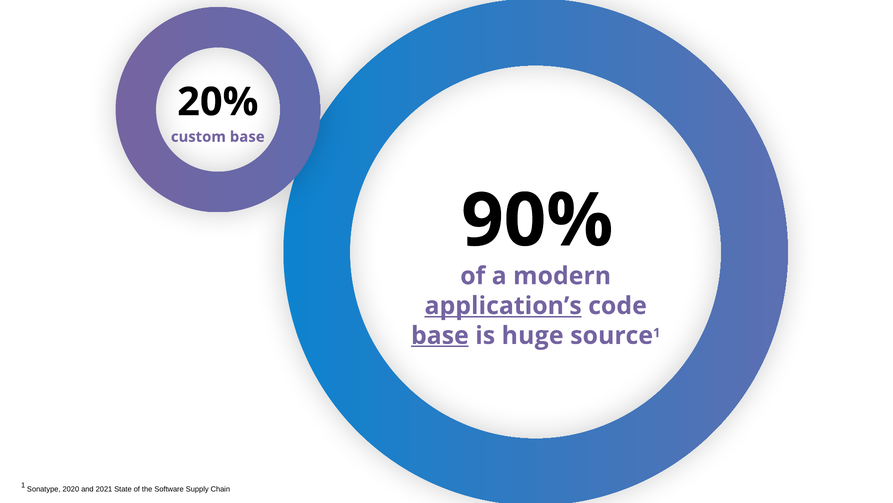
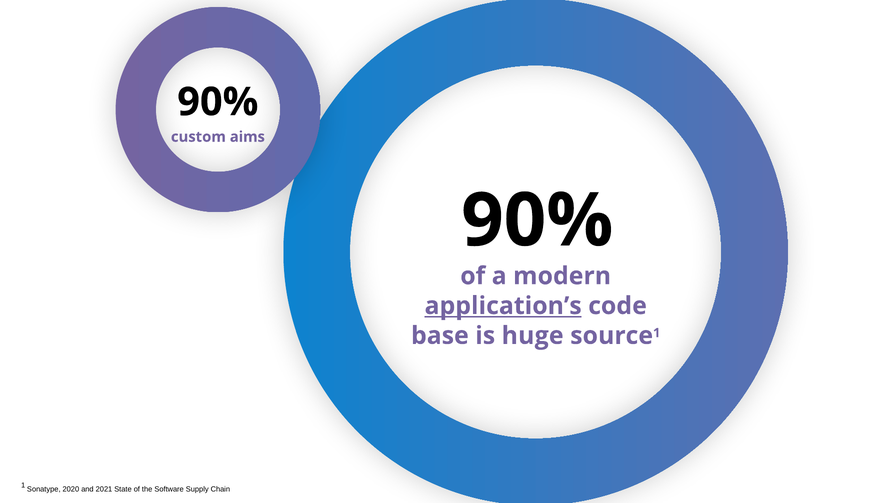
20% at (218, 102): 20% -> 90%
custom base: base -> aims
base at (440, 335) underline: present -> none
